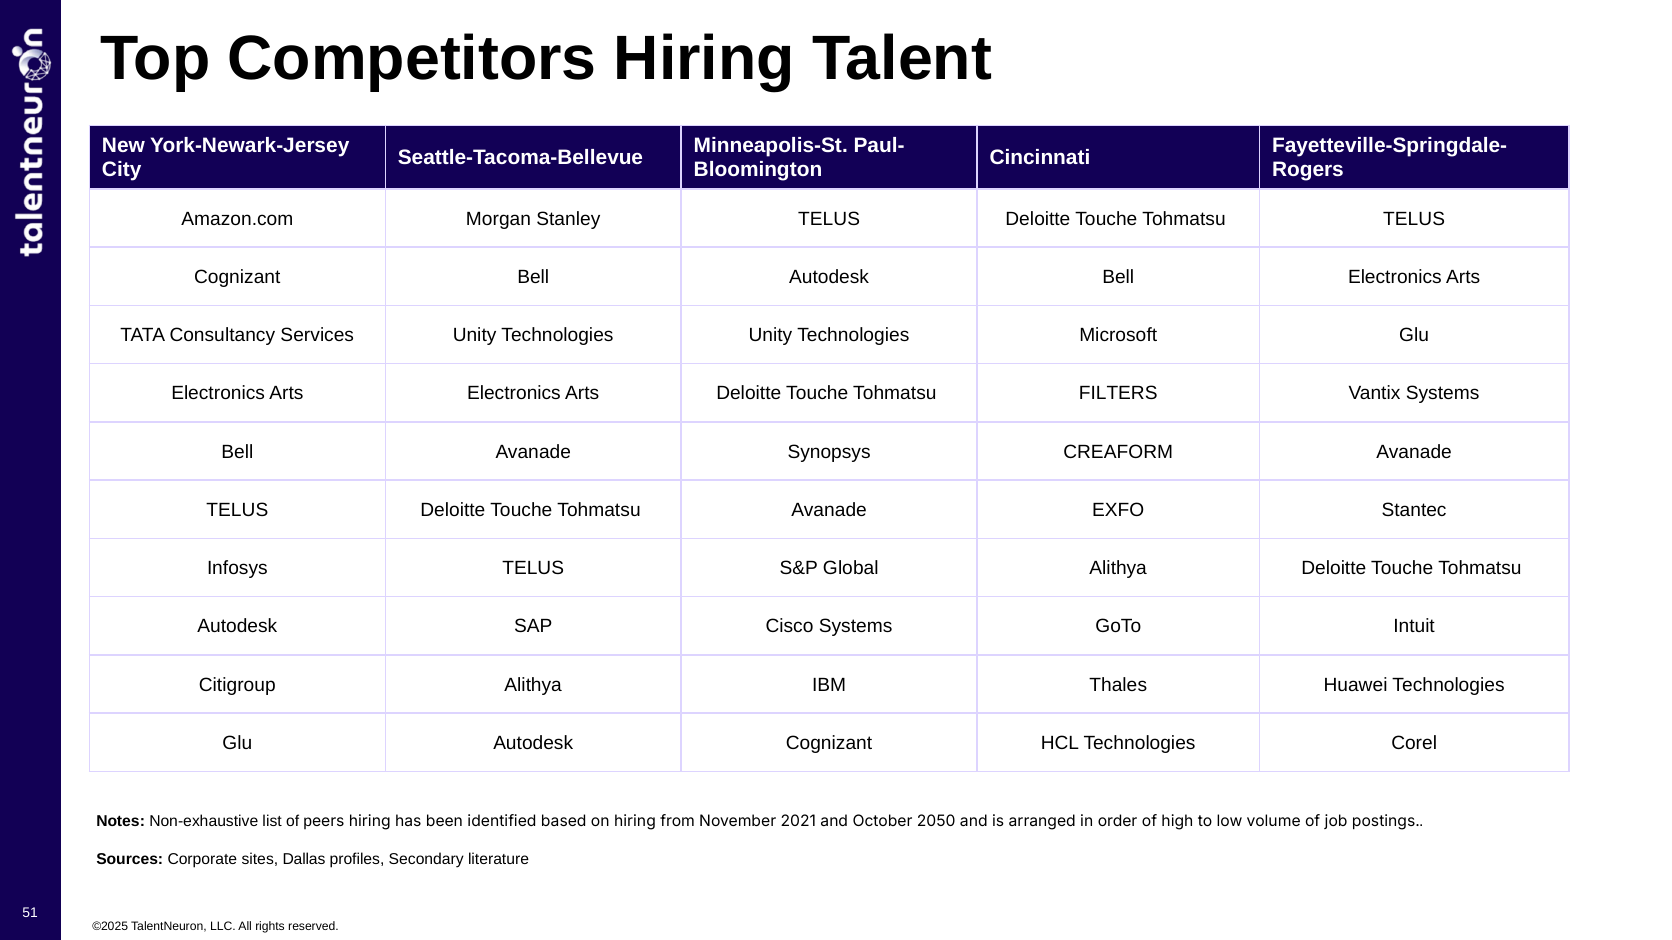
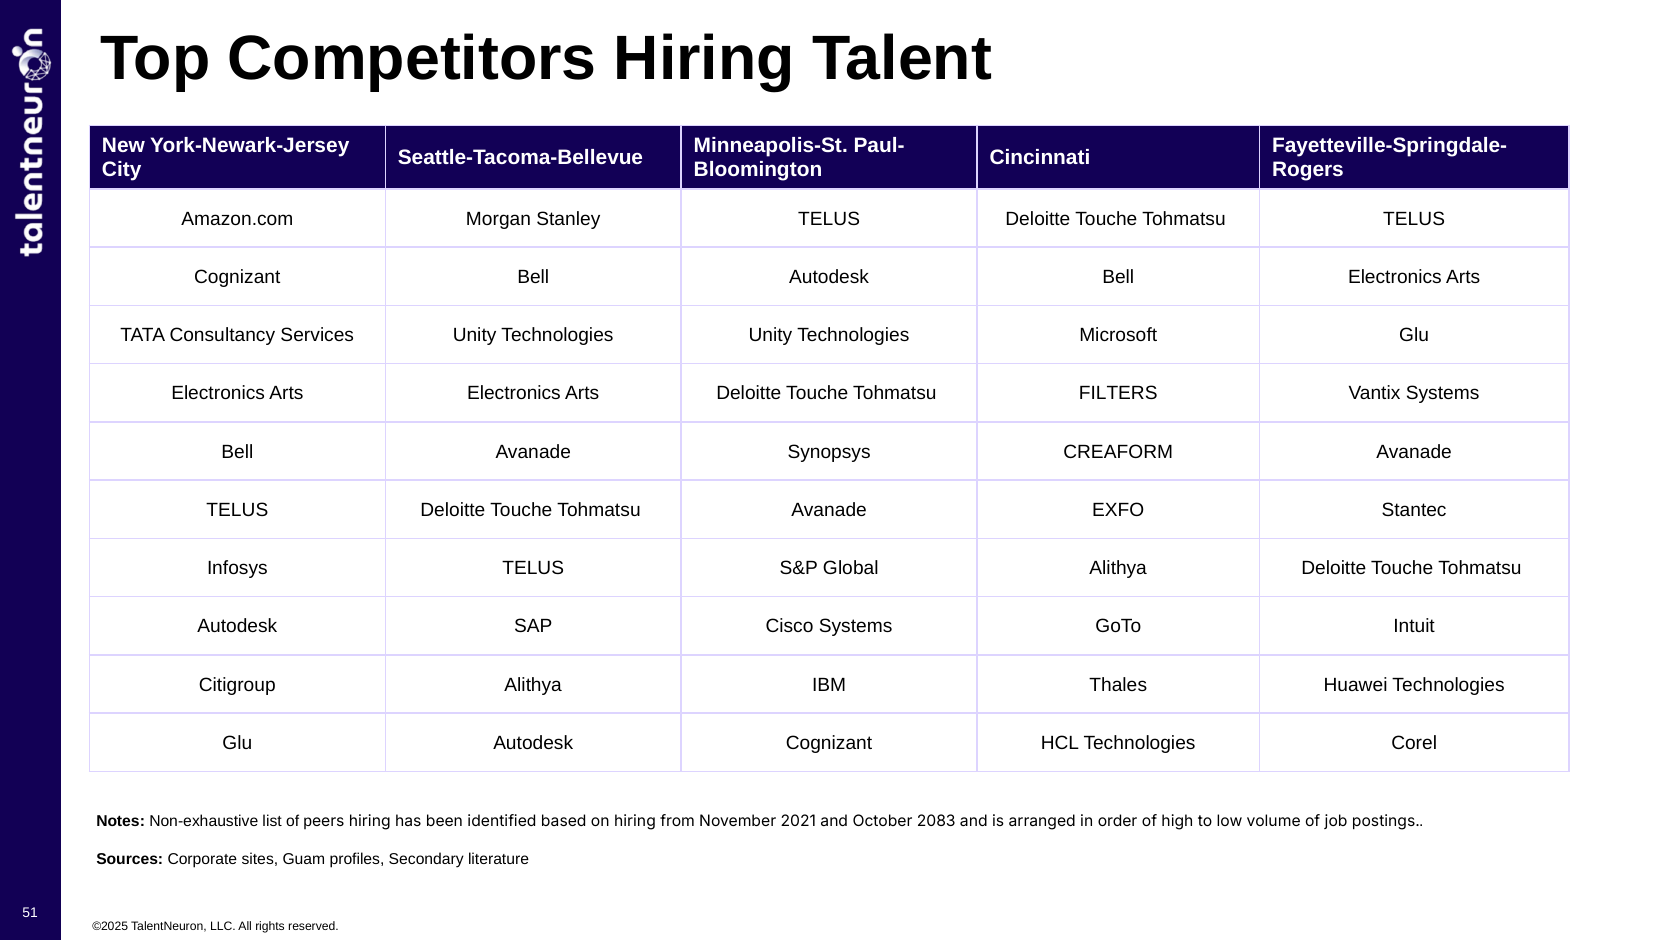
2050: 2050 -> 2083
Dallas: Dallas -> Guam
